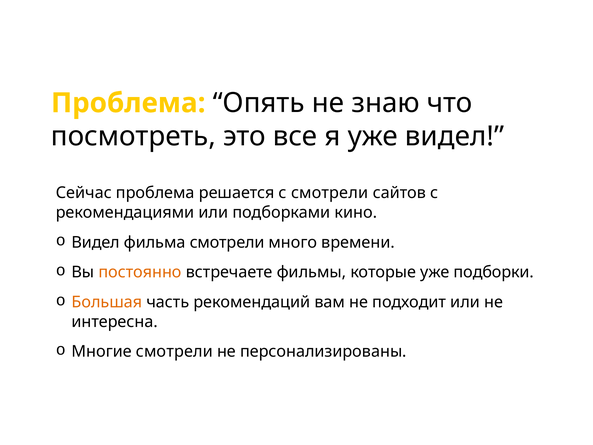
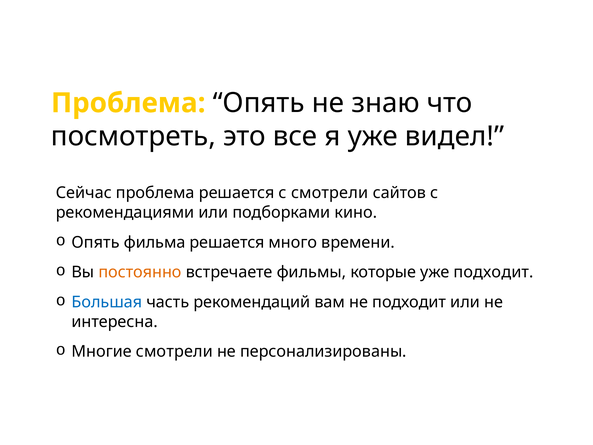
Видел at (96, 242): Видел -> Опять
фильма смотрели: смотрели -> решается
уже подборки: подборки -> подходит
Большая colour: orange -> blue
